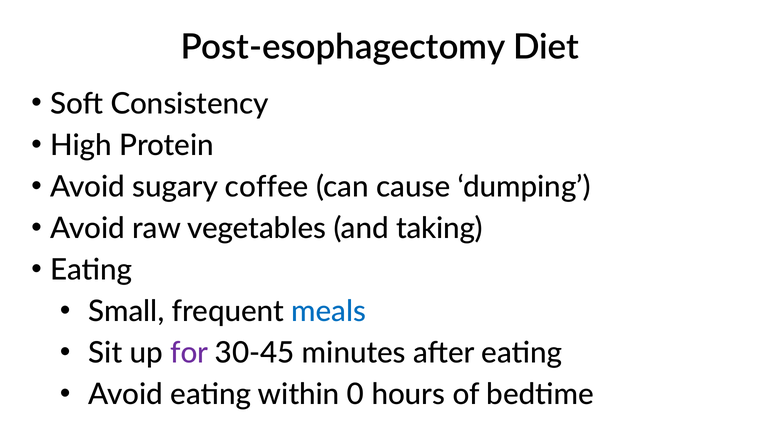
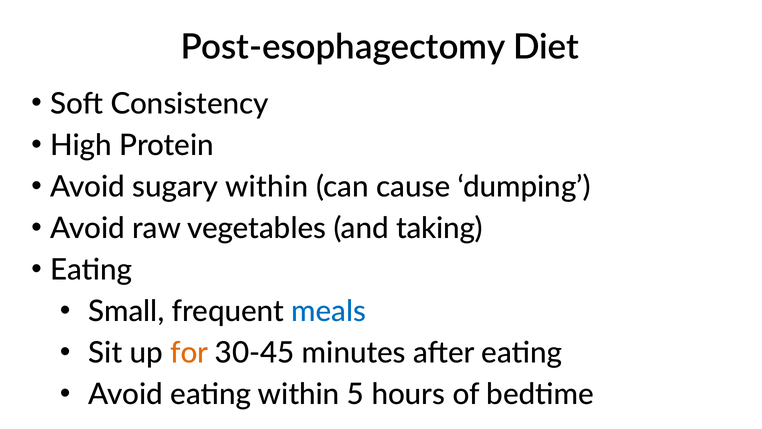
sugary coffee: coffee -> within
for colour: purple -> orange
0: 0 -> 5
